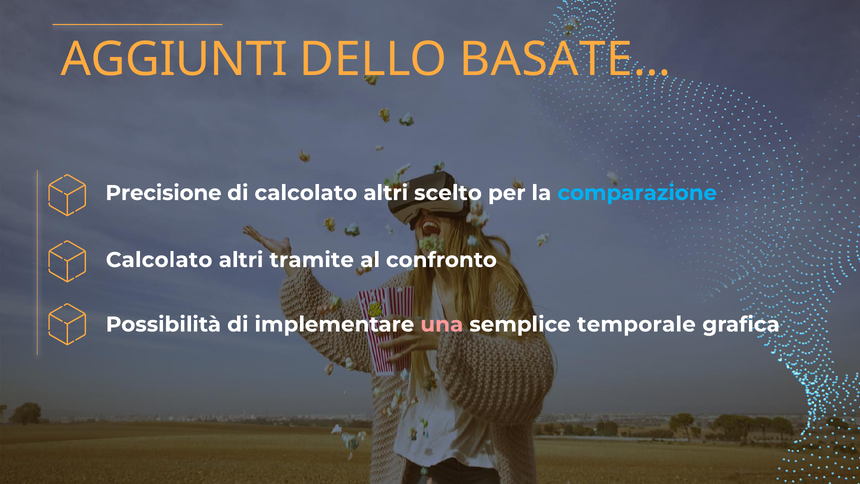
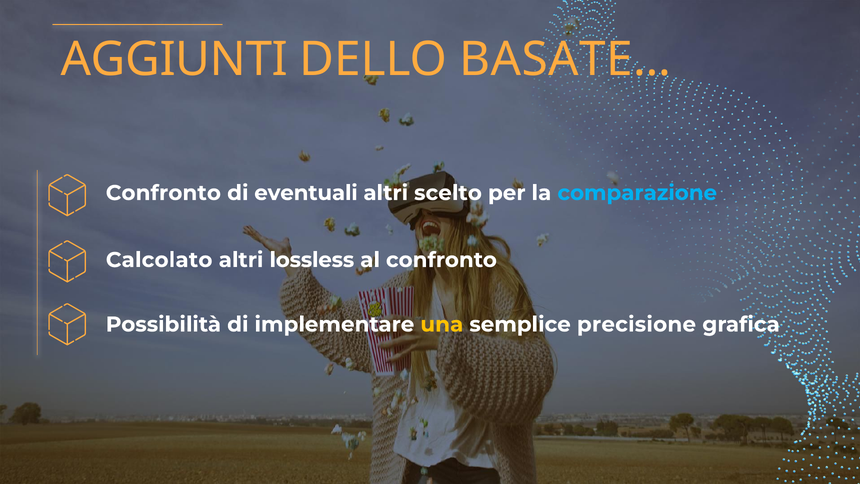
Precisione at (164, 193): Precisione -> Confronto
di calcolato: calcolato -> eventuali
tramite: tramite -> lossless
una colour: pink -> yellow
temporale: temporale -> precisione
